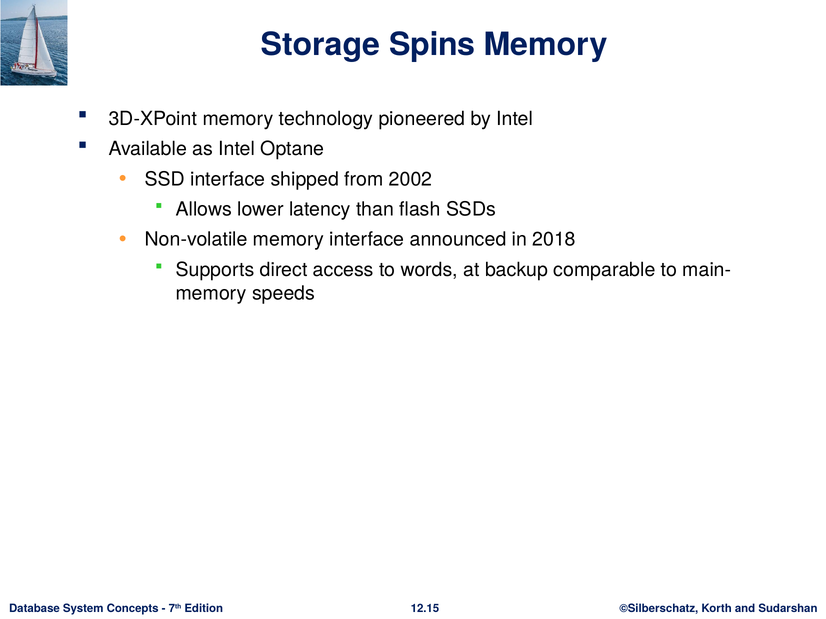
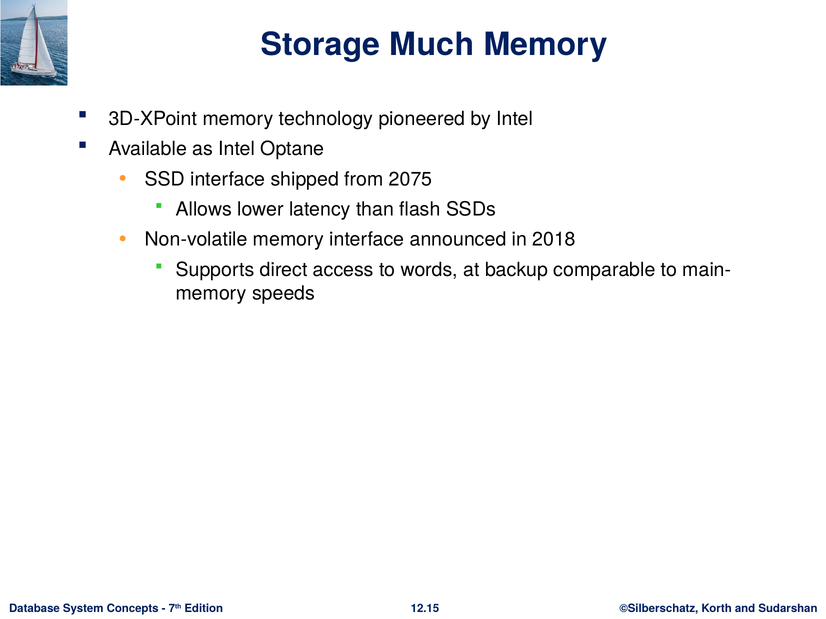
Spins: Spins -> Much
2002: 2002 -> 2075
